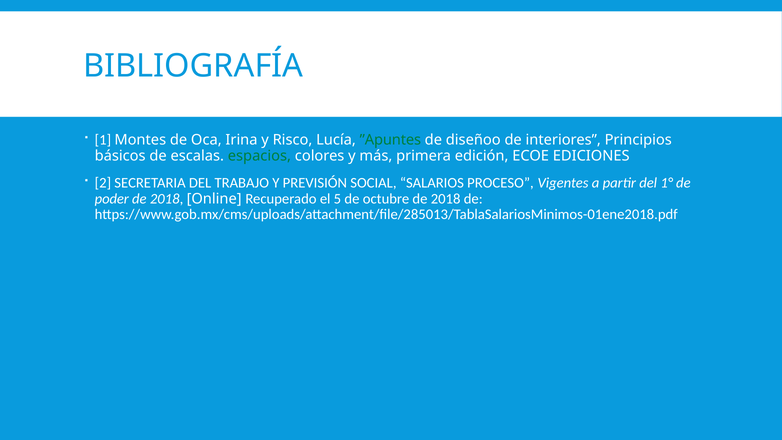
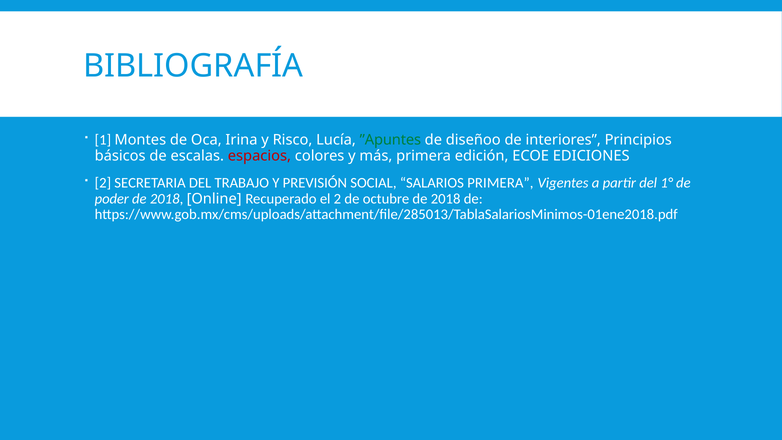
espacios colour: green -> red
SALARIOS PROCESO: PROCESO -> PRIMERA
el 5: 5 -> 2
